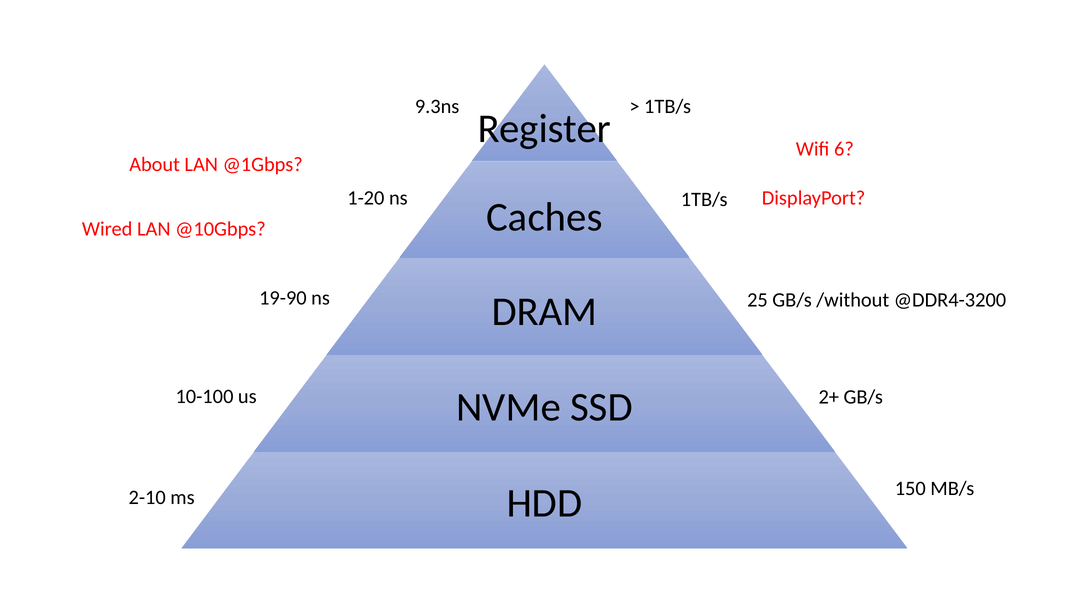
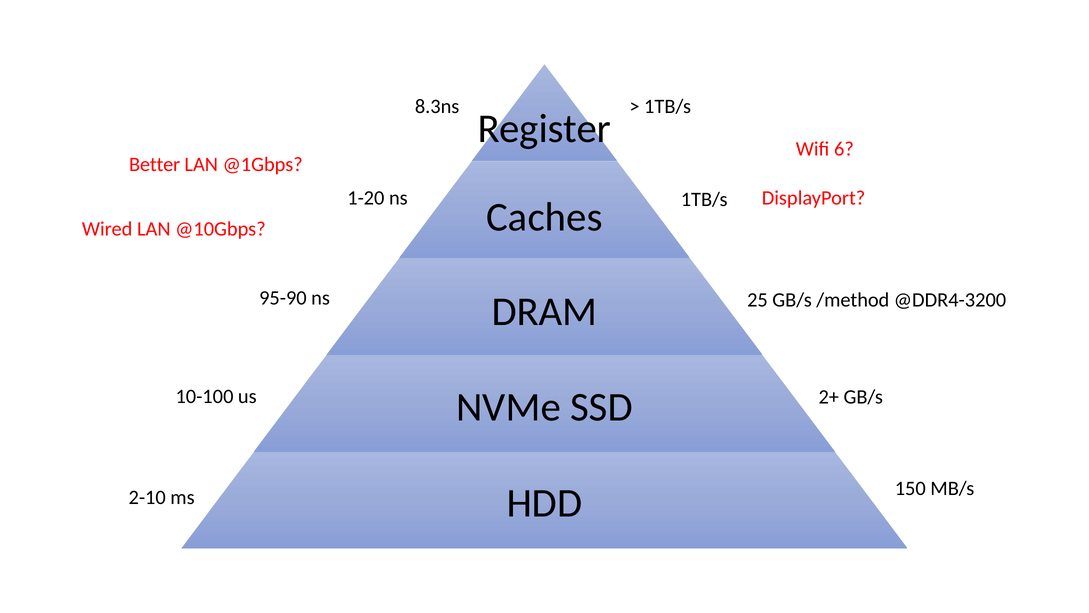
9.3ns: 9.3ns -> 8.3ns
About: About -> Better
19-90: 19-90 -> 95-90
/without: /without -> /method
